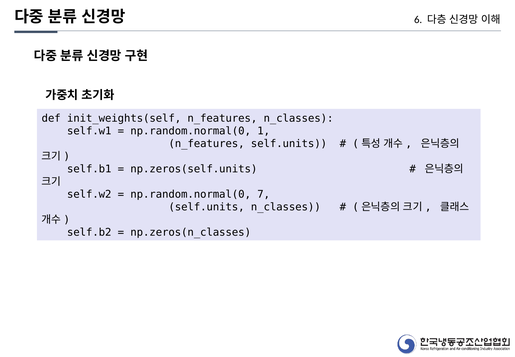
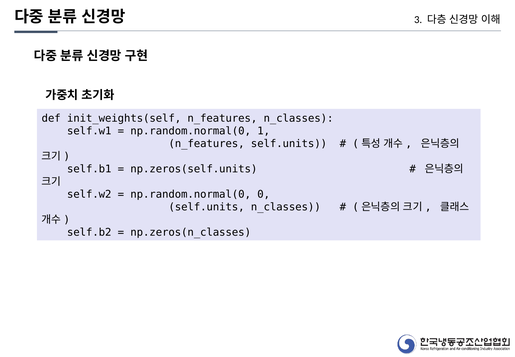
6: 6 -> 3
7: 7 -> 0
